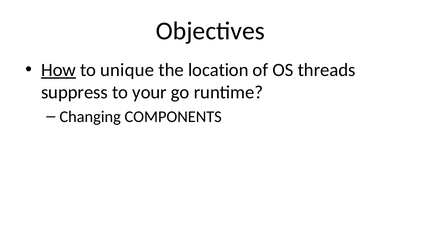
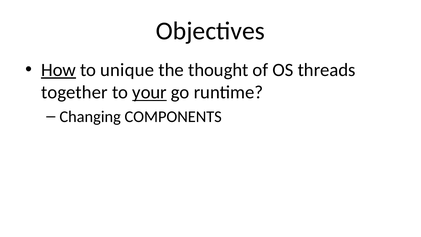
location: location -> thought
suppress: suppress -> together
your underline: none -> present
